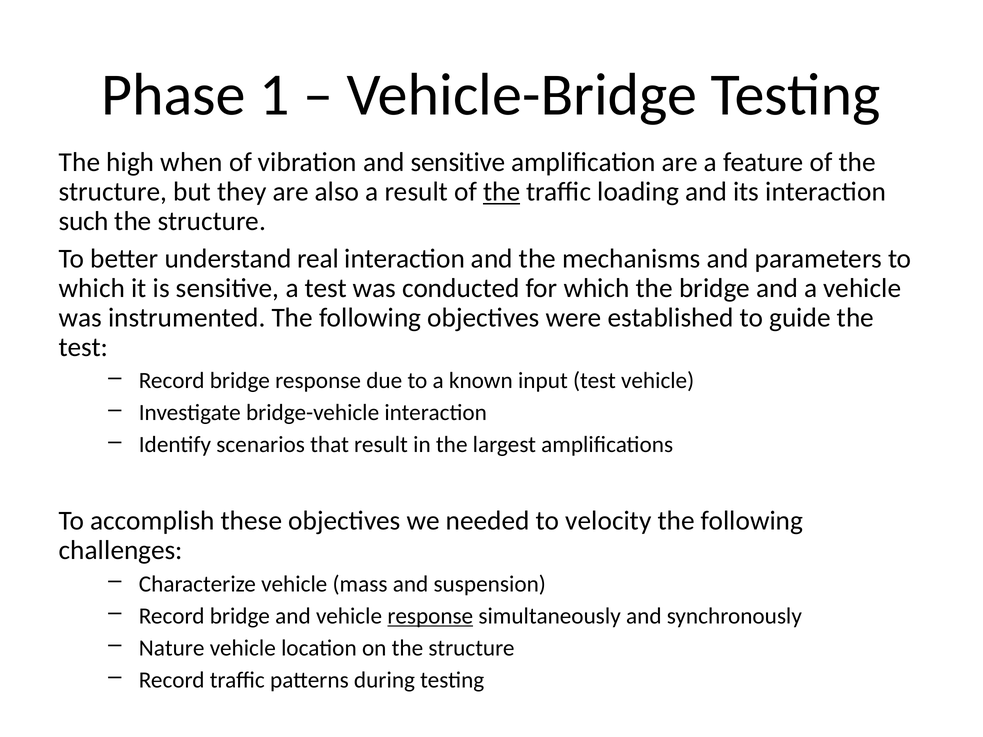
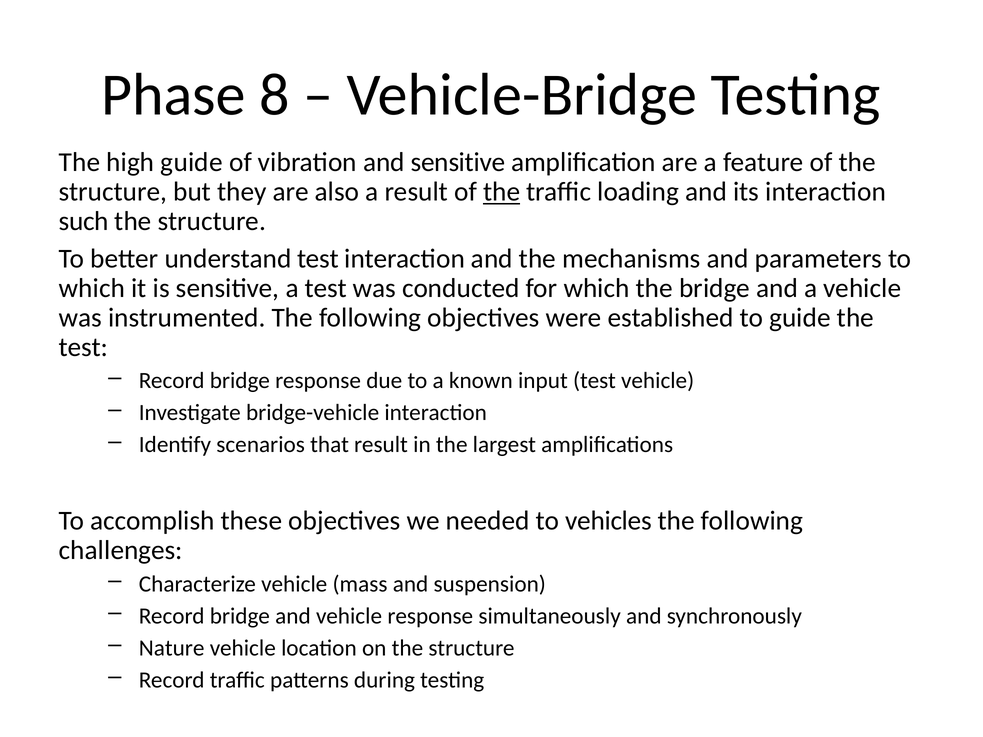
1: 1 -> 8
high when: when -> guide
understand real: real -> test
velocity: velocity -> vehicles
response at (430, 616) underline: present -> none
